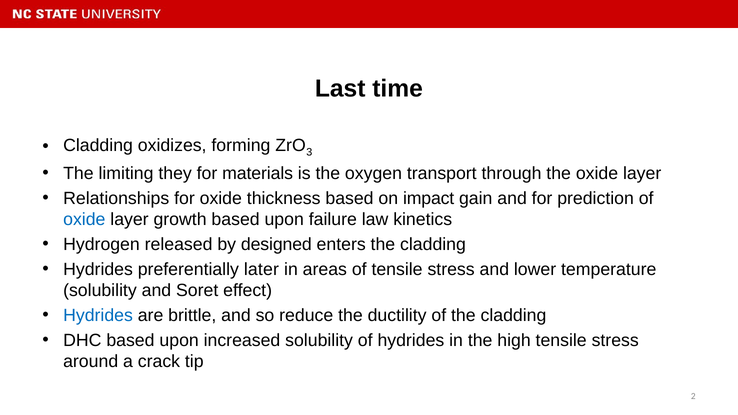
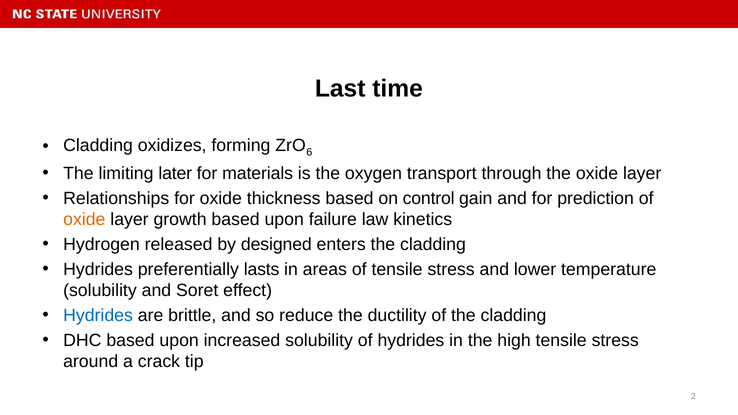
3: 3 -> 6
they: they -> later
impact: impact -> control
oxide at (84, 220) colour: blue -> orange
later: later -> lasts
